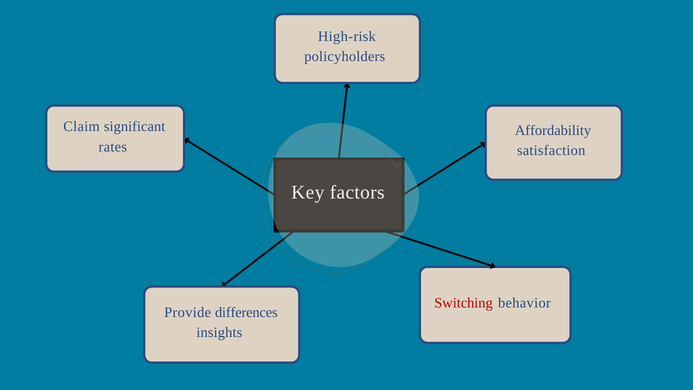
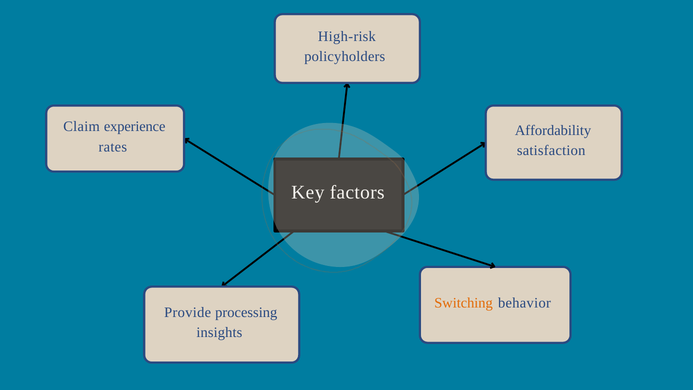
significant: significant -> experience
Switching colour: red -> orange
differences: differences -> processing
